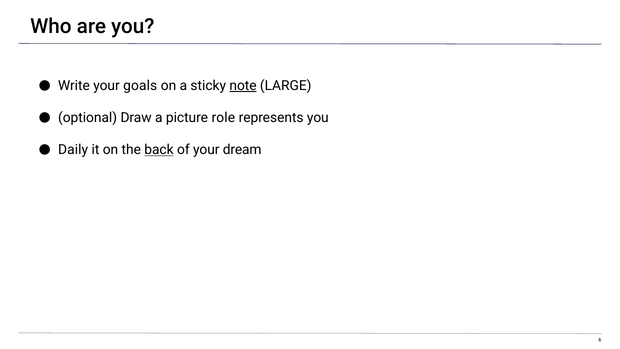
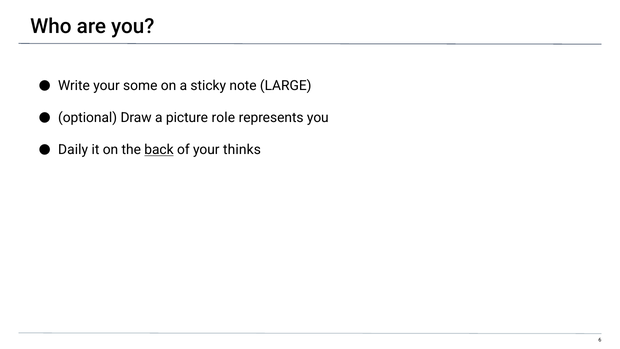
goals: goals -> some
note underline: present -> none
dream: dream -> thinks
